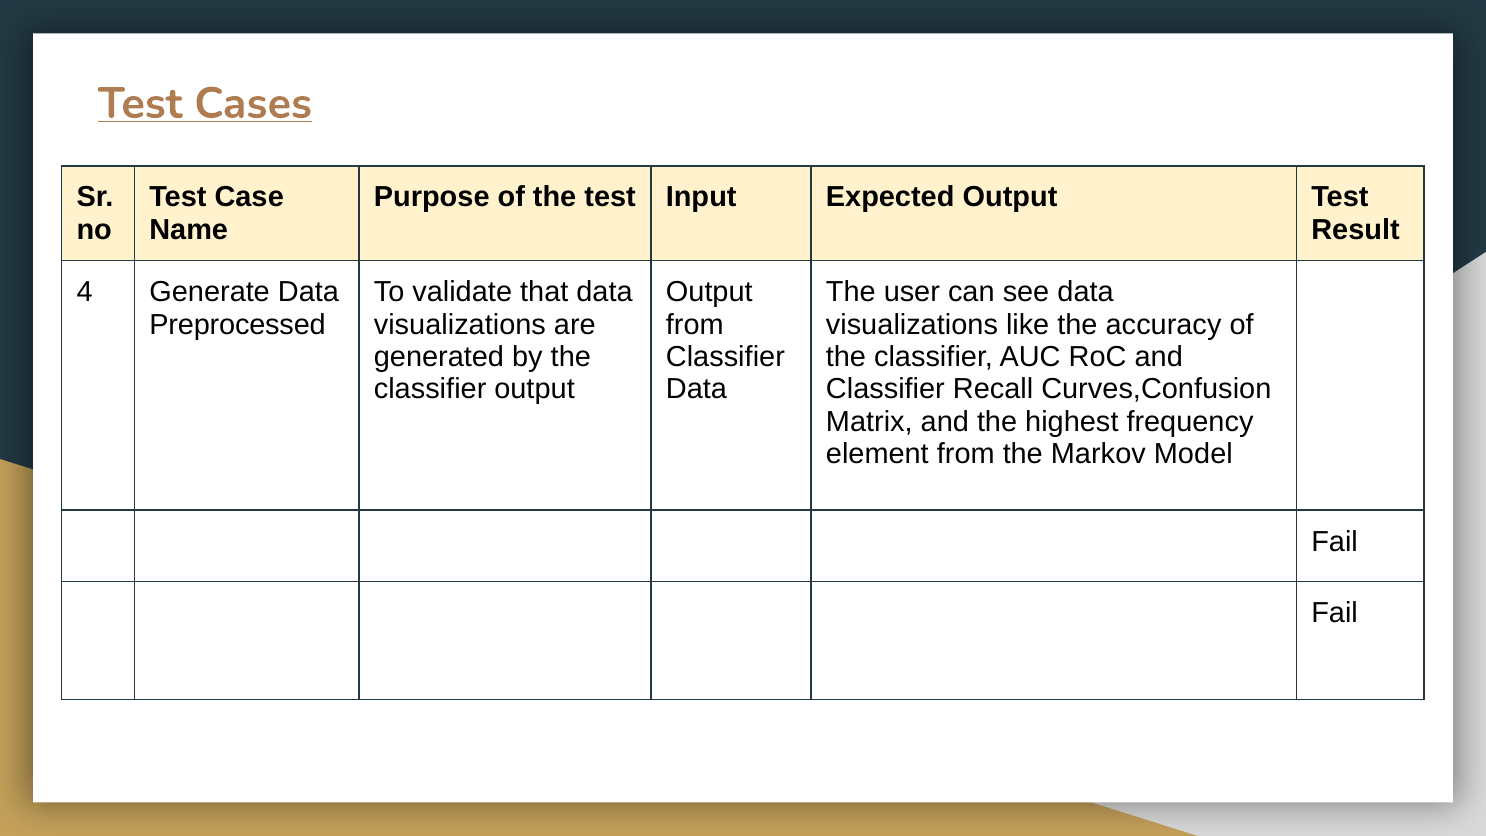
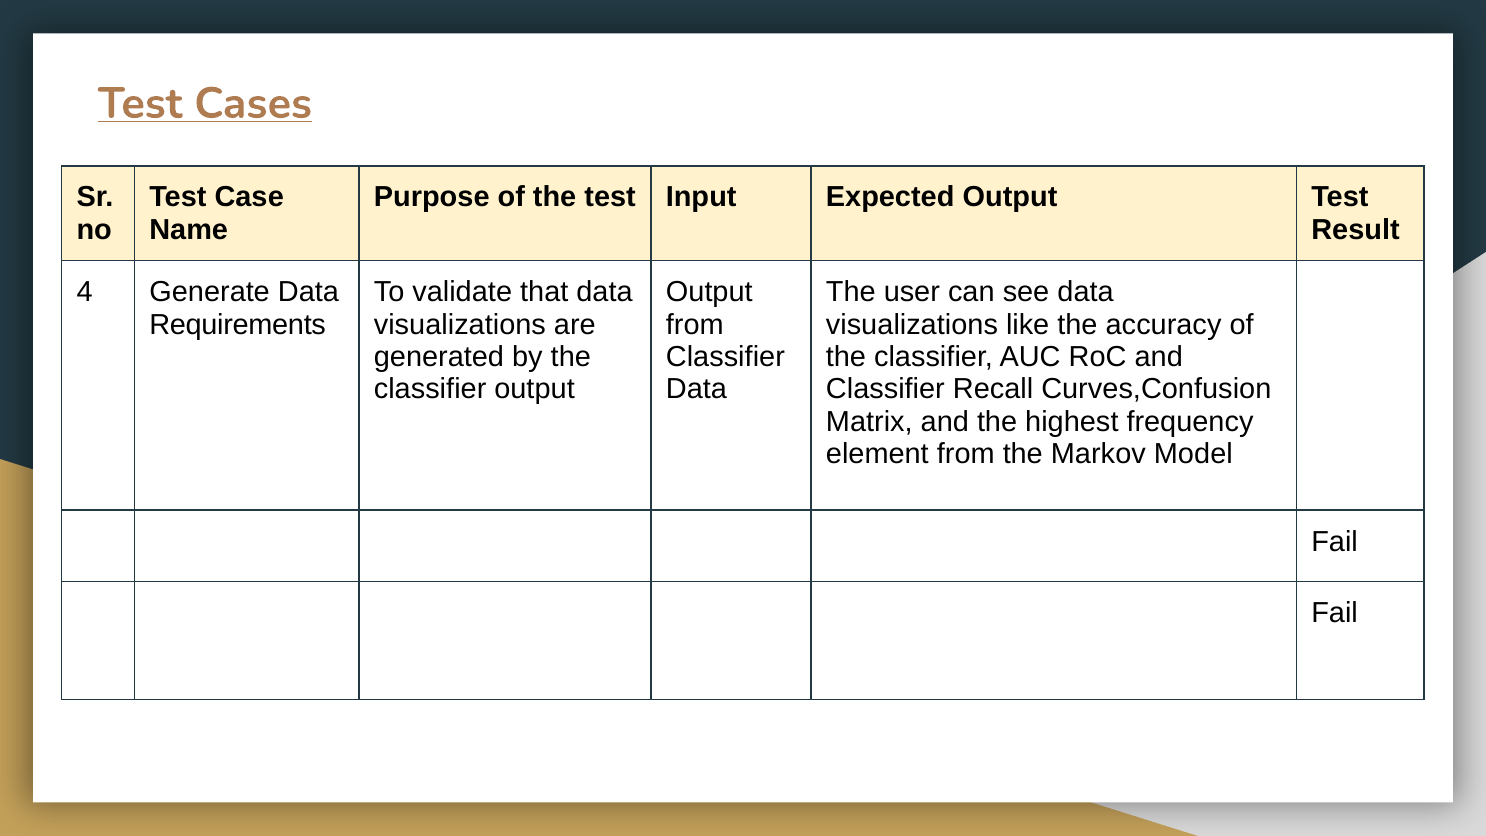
Preprocessed: Preprocessed -> Requirements
